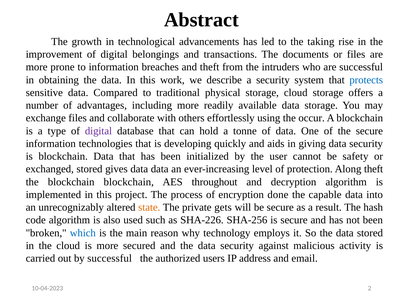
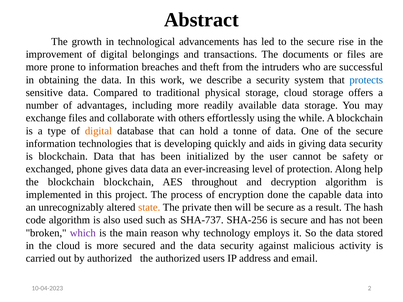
to the taking: taking -> secure
occur: occur -> while
digital at (98, 131) colour: purple -> orange
exchanged stored: stored -> phone
Along theft: theft -> help
gets: gets -> then
SHA-226: SHA-226 -> SHA-737
which colour: blue -> purple
by successful: successful -> authorized
